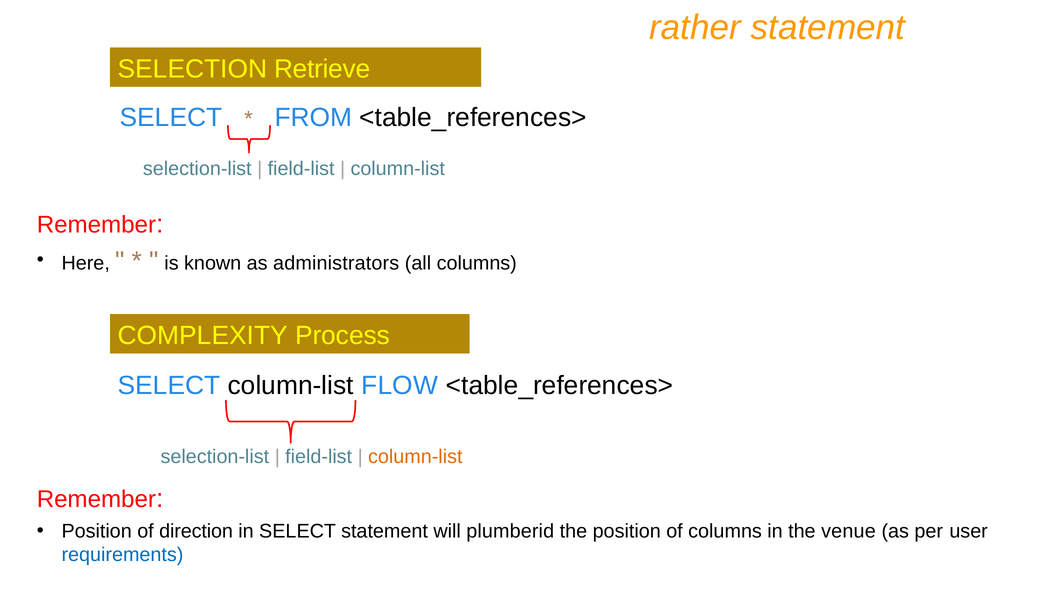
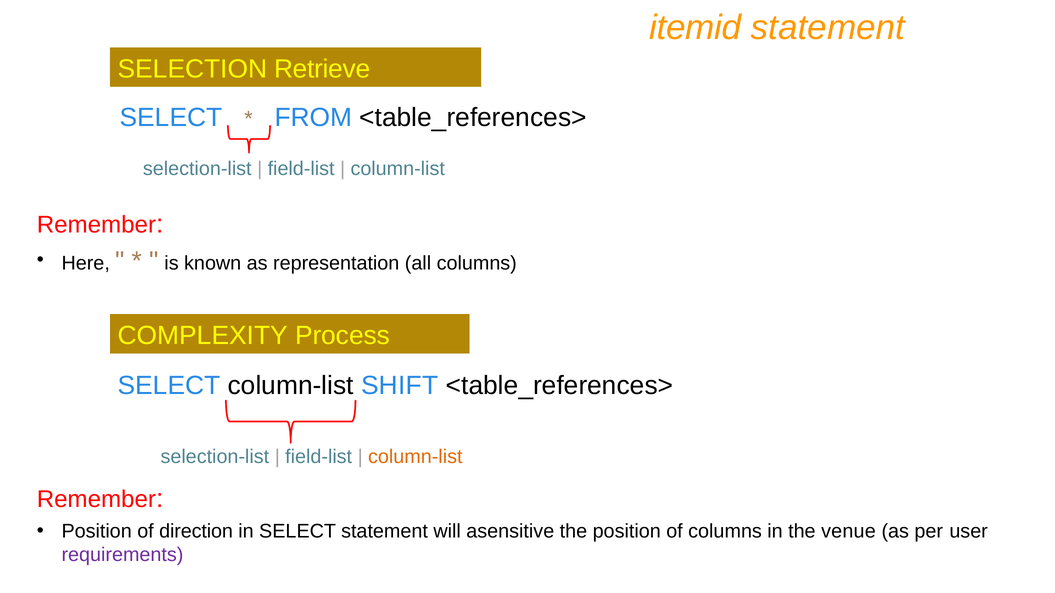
rather: rather -> itemid
administrators: administrators -> representation
FLOW: FLOW -> SHIFT
plumberid: plumberid -> asensitive
requirements colour: blue -> purple
